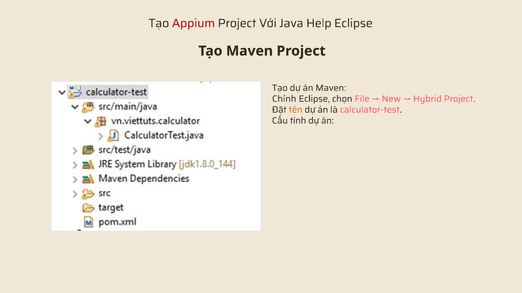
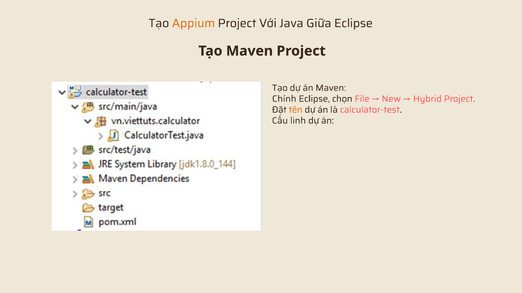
Appium colour: red -> orange
Help: Help -> Giữa
tính: tính -> linh
